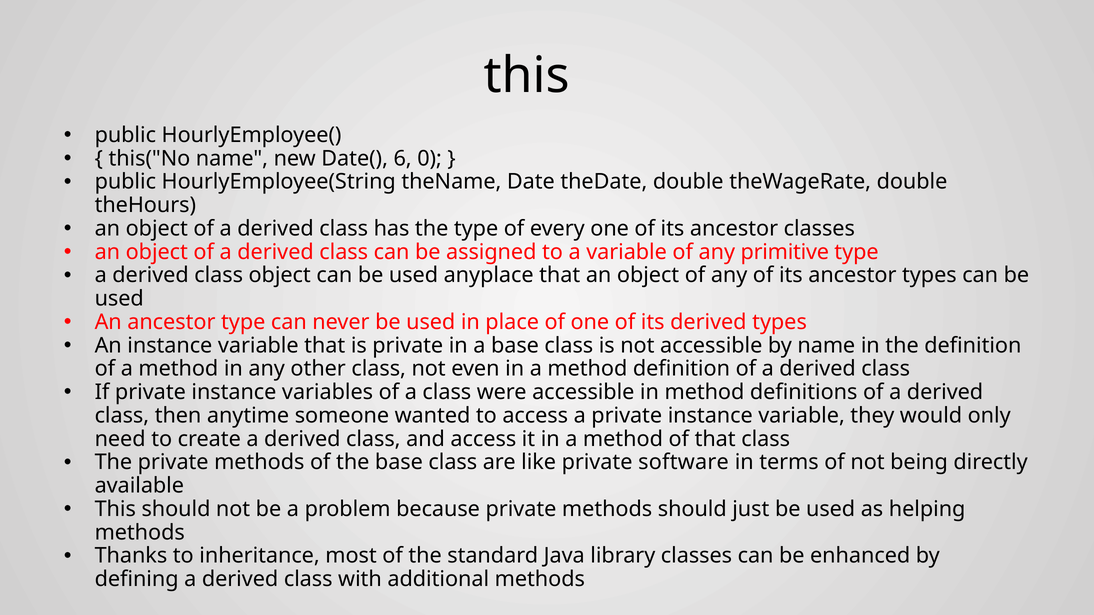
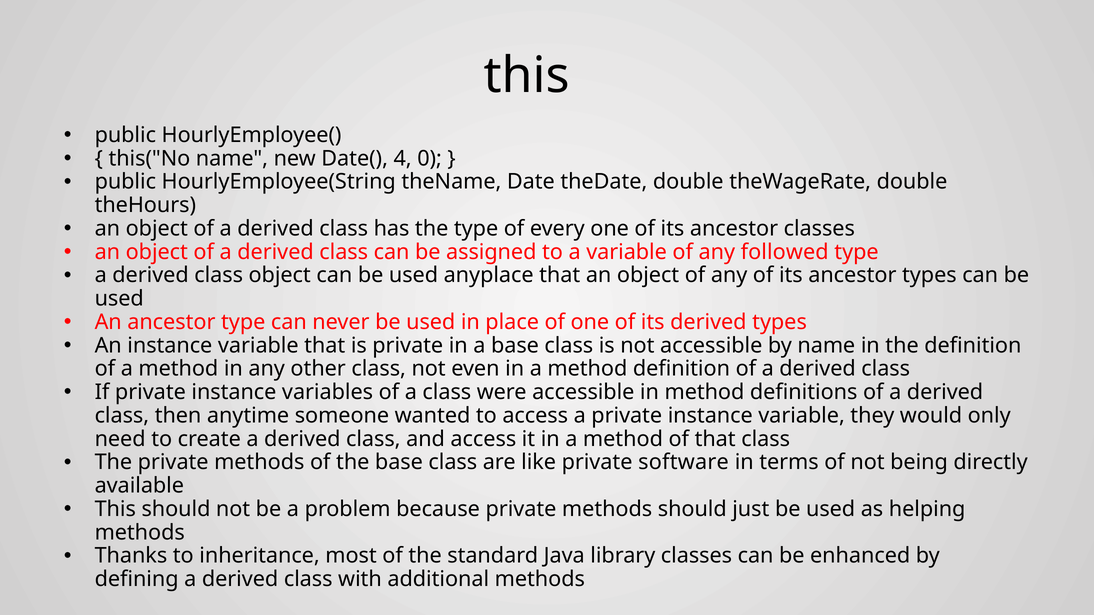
6: 6 -> 4
primitive: primitive -> followed
